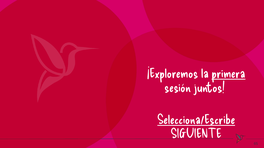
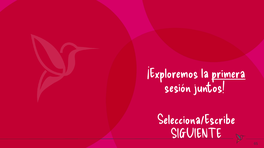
Selecciona/Escribe underline: present -> none
